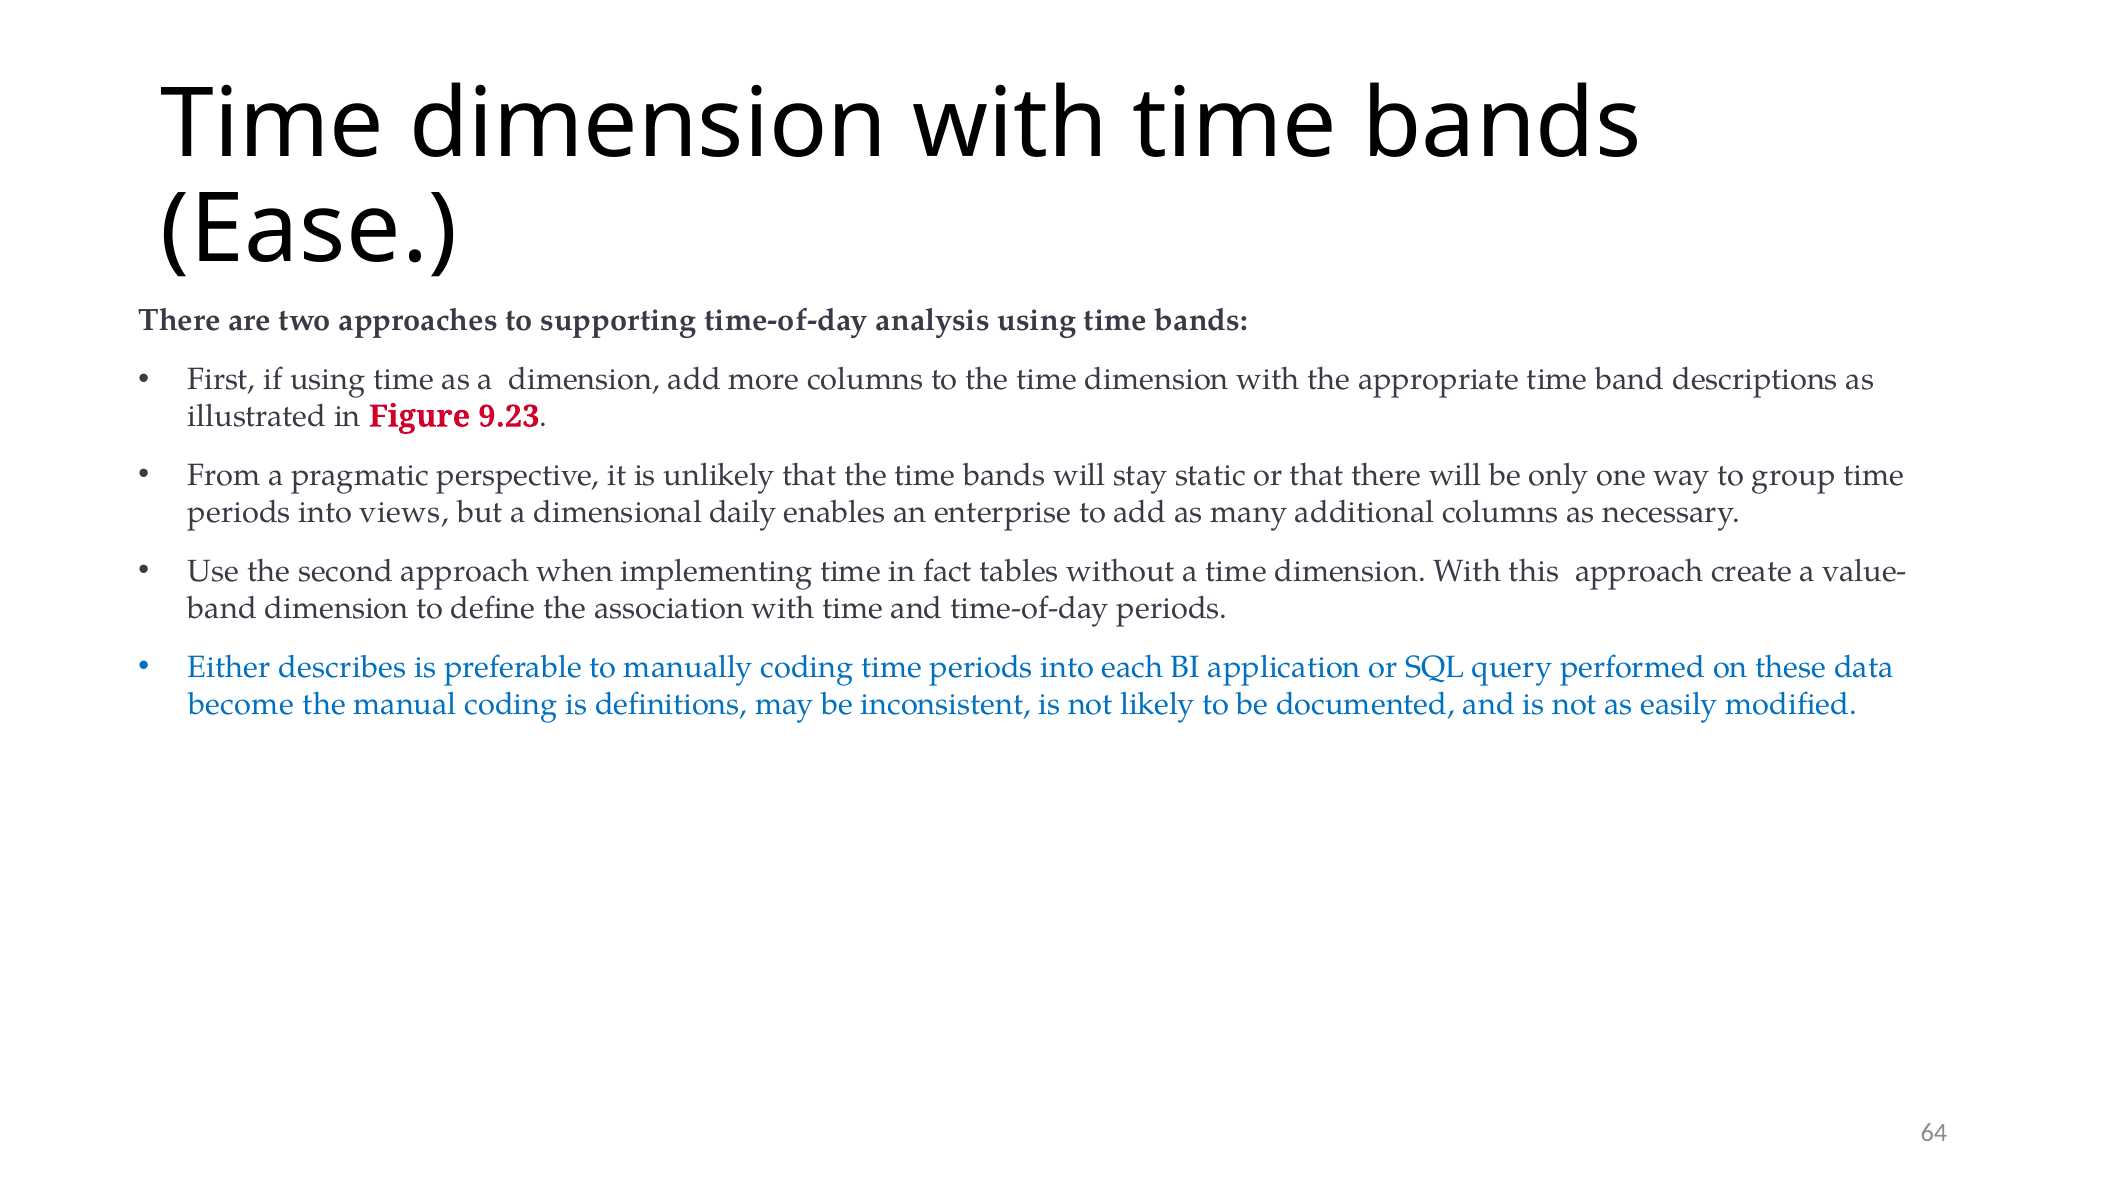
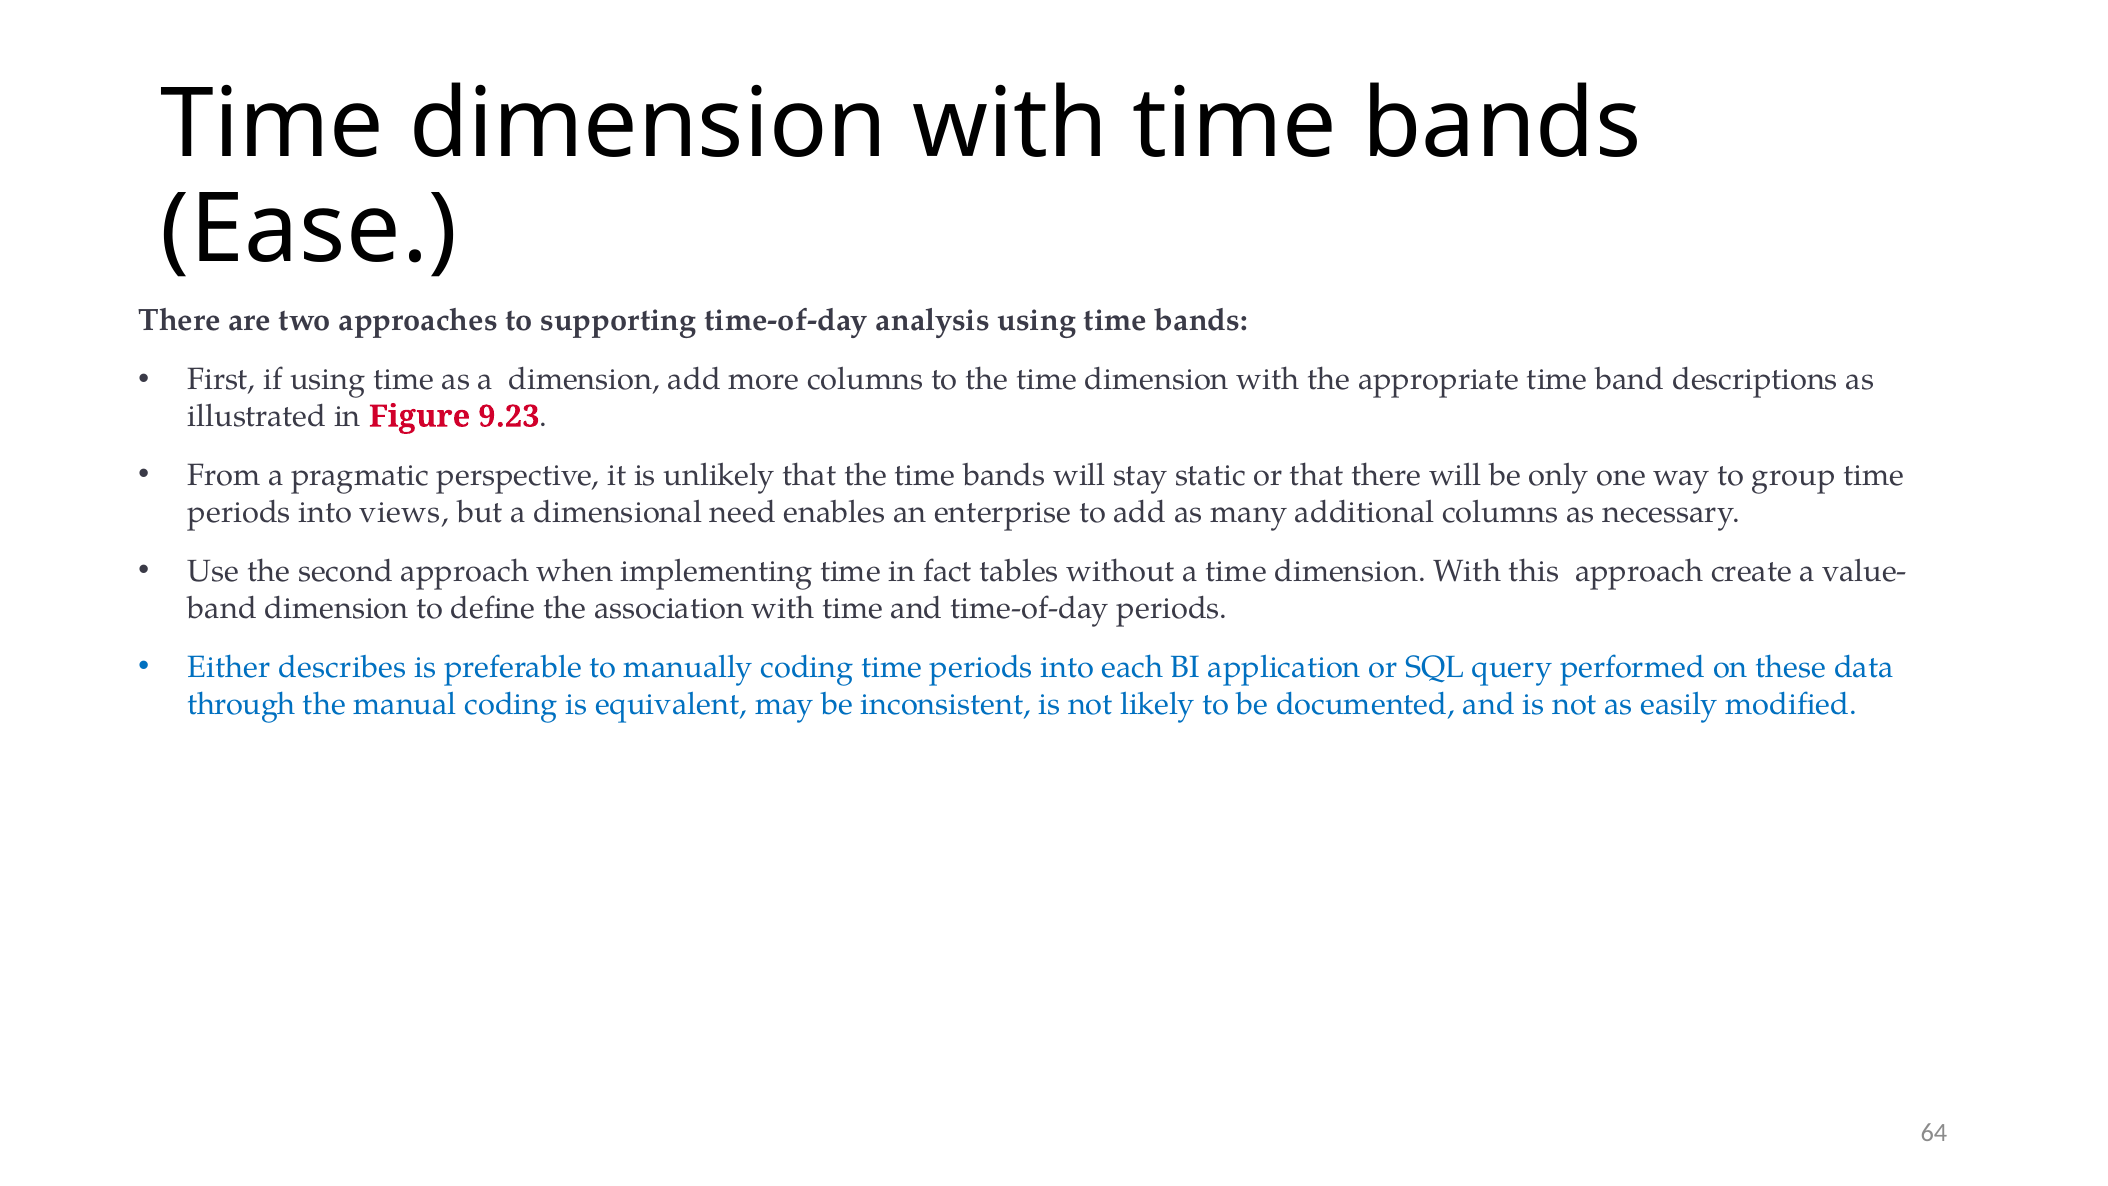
daily: daily -> need
become: become -> through
definitions: definitions -> equivalent
